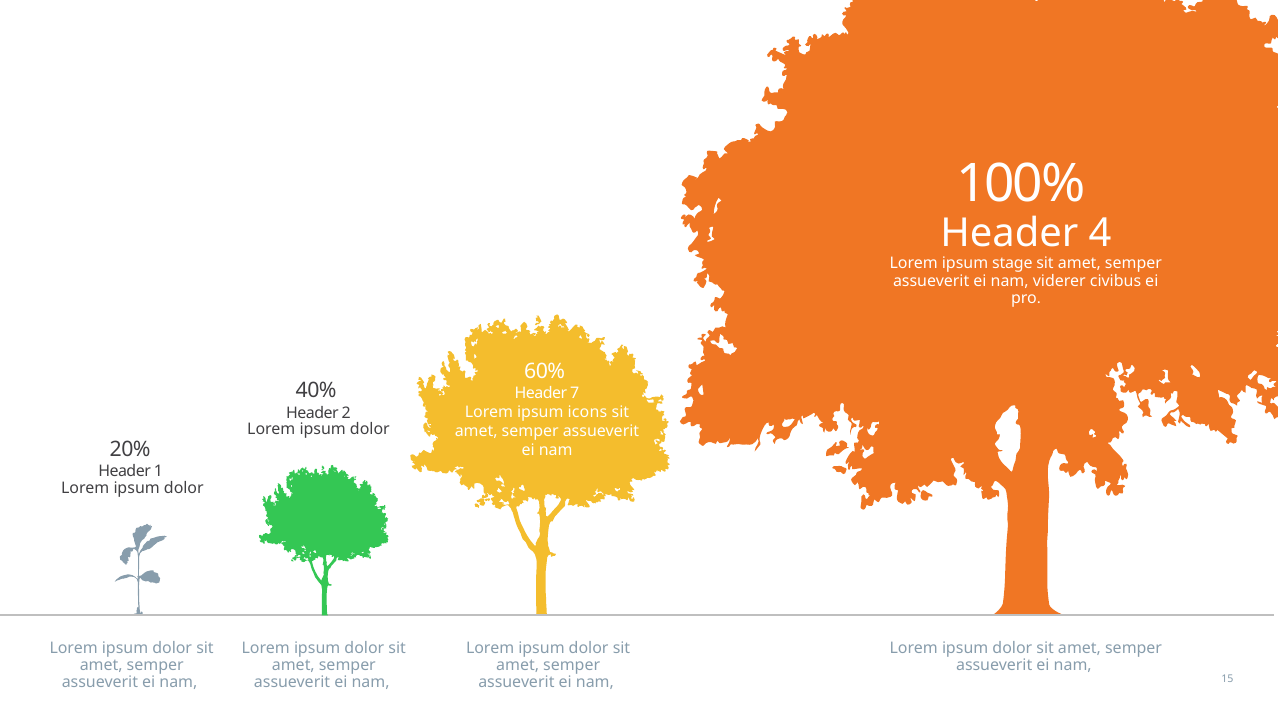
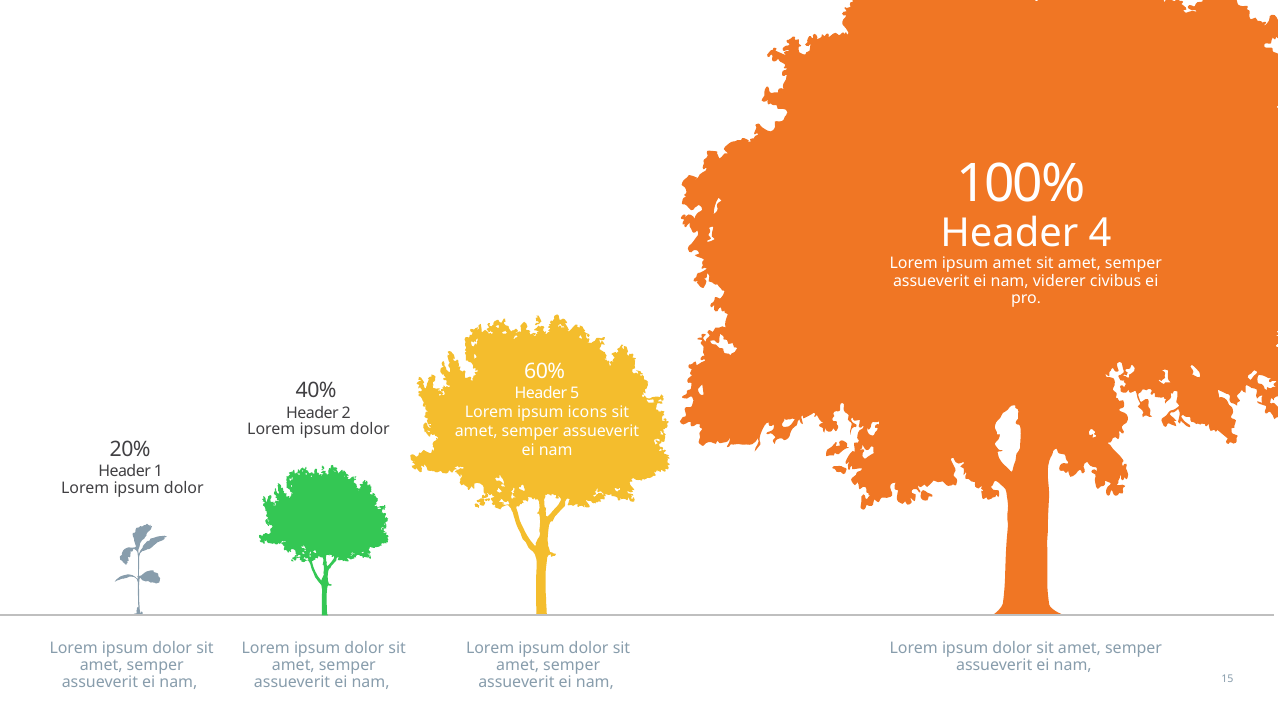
ipsum stage: stage -> amet
7: 7 -> 5
